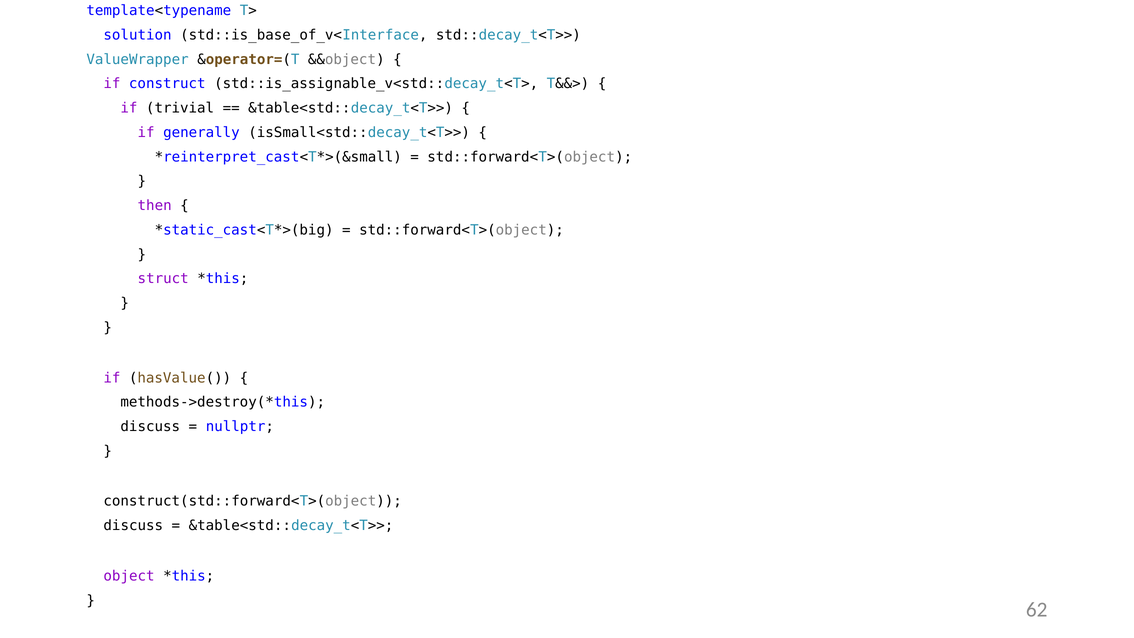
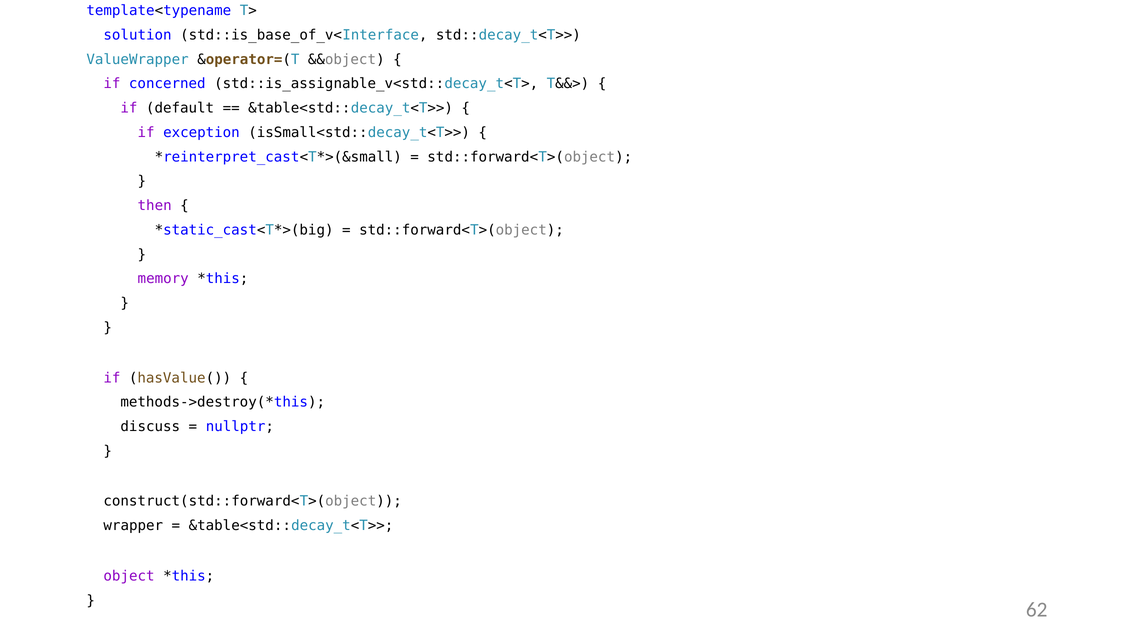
construct: construct -> concerned
trivial: trivial -> default
generally: generally -> exception
struct: struct -> memory
discuss at (133, 526): discuss -> wrapper
